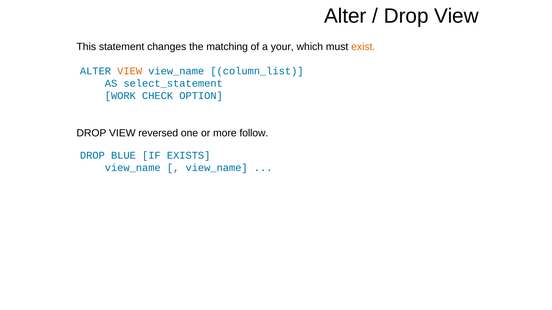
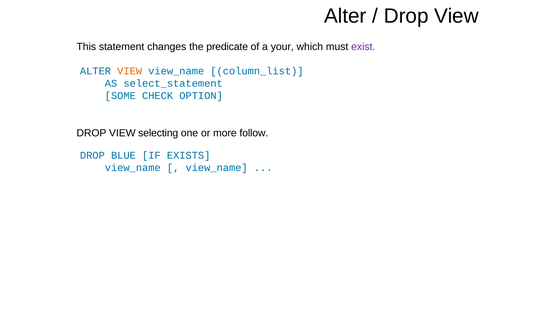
matching: matching -> predicate
exist colour: orange -> purple
WORK: WORK -> SOME
reversed: reversed -> selecting
